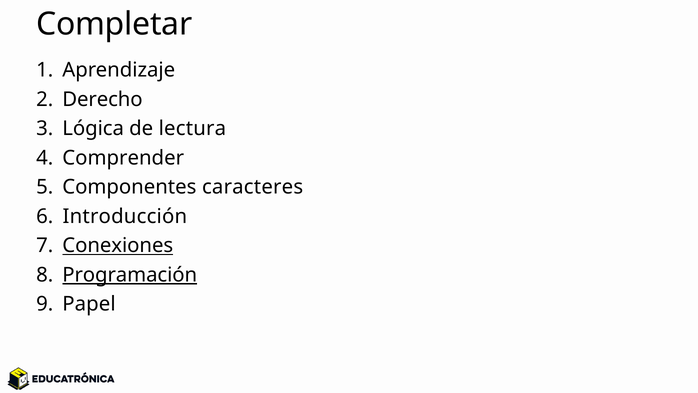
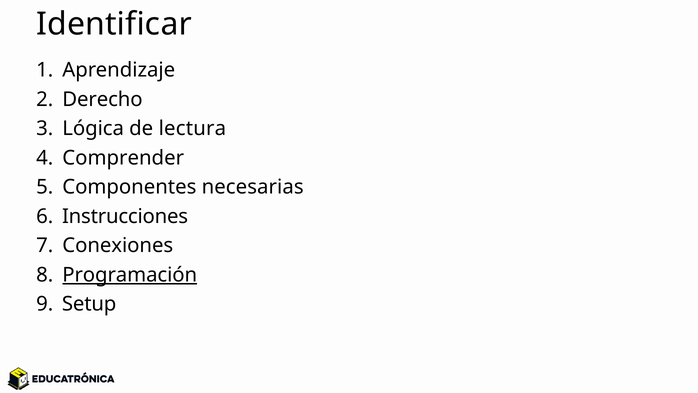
Completar: Completar -> Identificar
caracteres: caracteres -> necesarias
Introducción: Introducción -> Instrucciones
Conexiones underline: present -> none
Papel: Papel -> Setup
